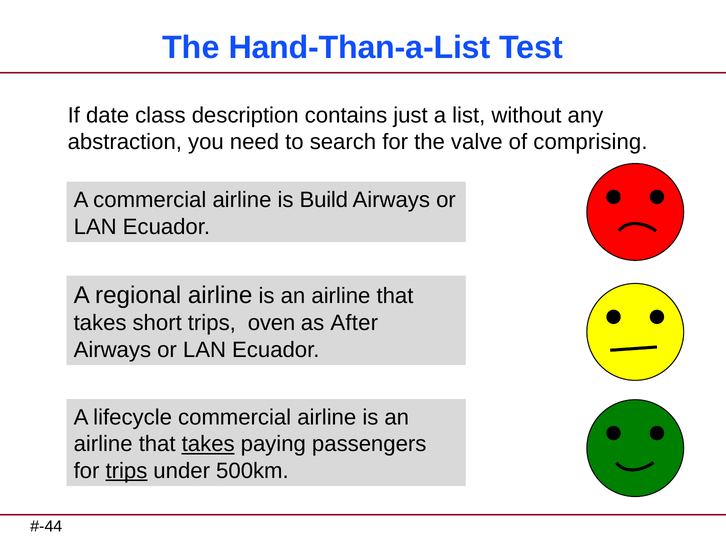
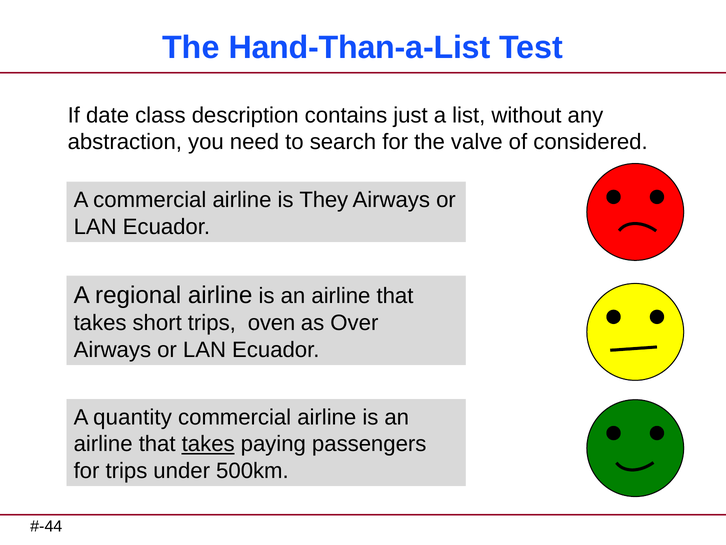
comprising: comprising -> considered
Build: Build -> They
After: After -> Over
lifecycle: lifecycle -> quantity
trips at (126, 470) underline: present -> none
